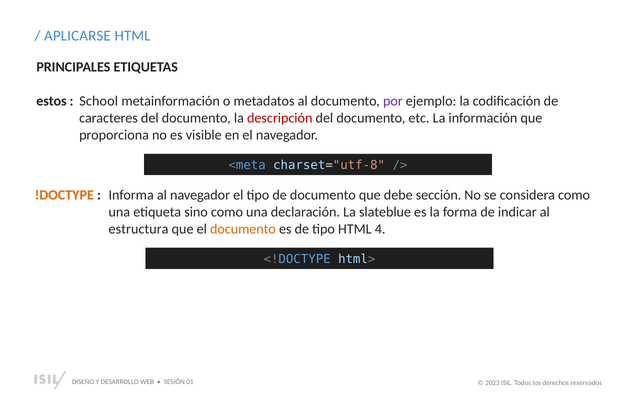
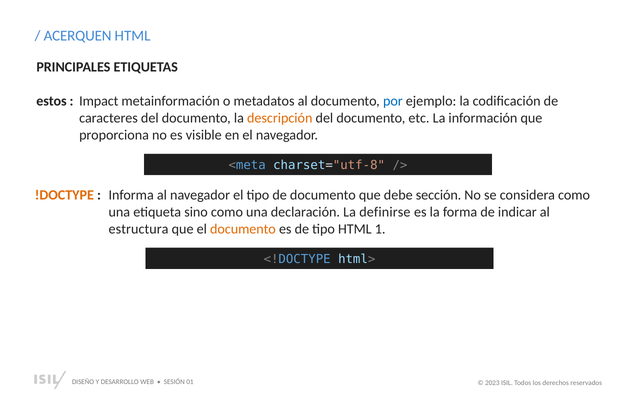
APLICARSE: APLICARSE -> ACERQUEN
School: School -> Impact
por colour: purple -> blue
descripción colour: red -> orange
slateblue: slateblue -> definirse
4: 4 -> 1
